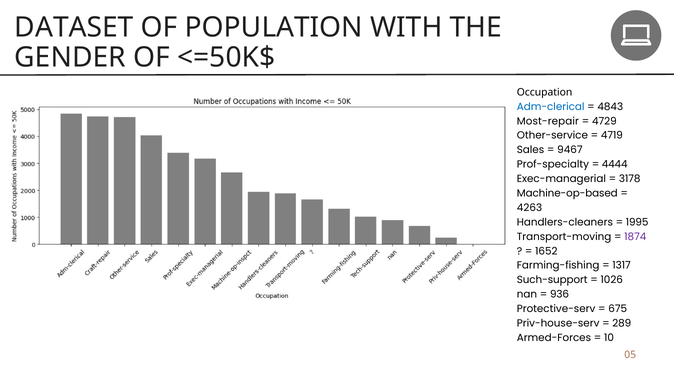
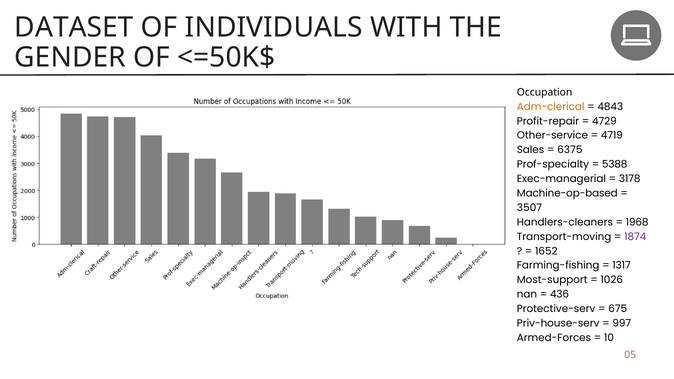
POPULATION: POPULATION -> INDIVIDUALS
Adm-clerical colour: blue -> orange
Most-repair: Most-repair -> Profit-repair
9467: 9467 -> 6375
4444: 4444 -> 5388
4263: 4263 -> 3507
1995: 1995 -> 1968
Such-support: Such-support -> Most-support
936: 936 -> 436
289: 289 -> 997
